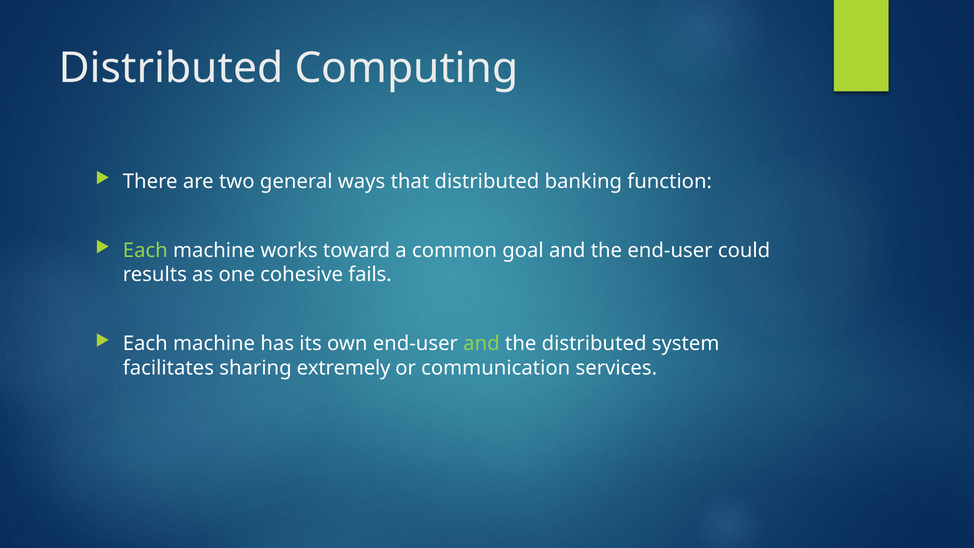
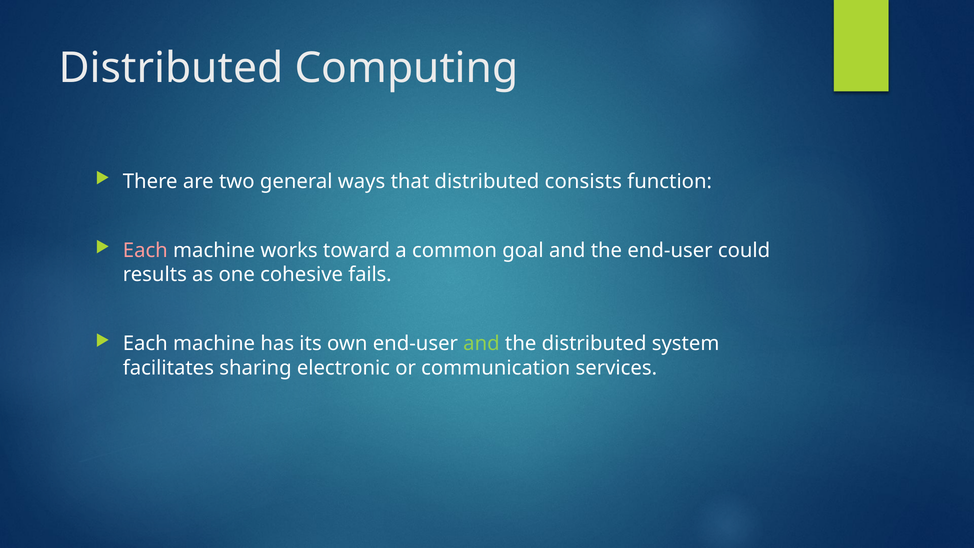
banking: banking -> consists
Each at (145, 250) colour: light green -> pink
extremely: extremely -> electronic
